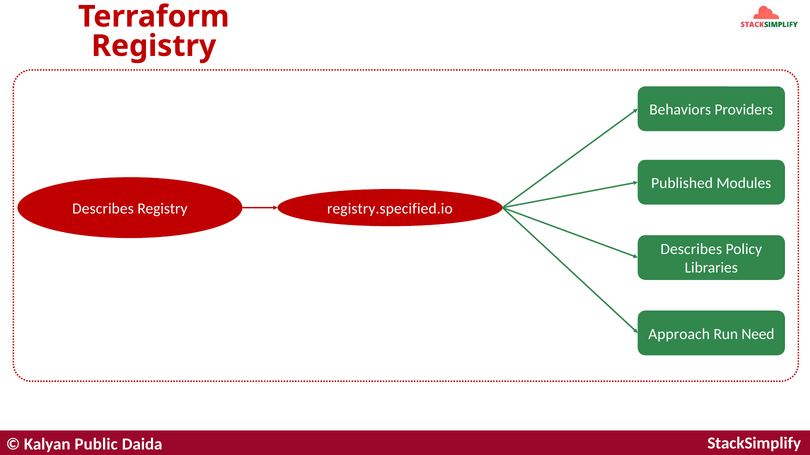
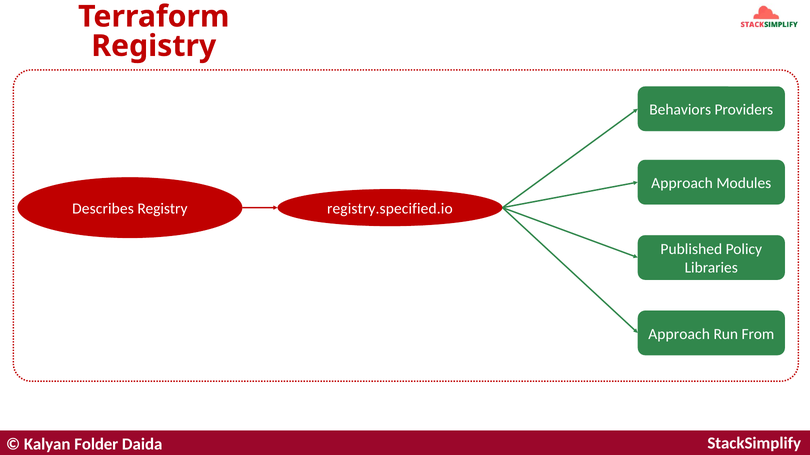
Published at (682, 183): Published -> Approach
Describes at (691, 250): Describes -> Published
Need: Need -> From
Public: Public -> Folder
